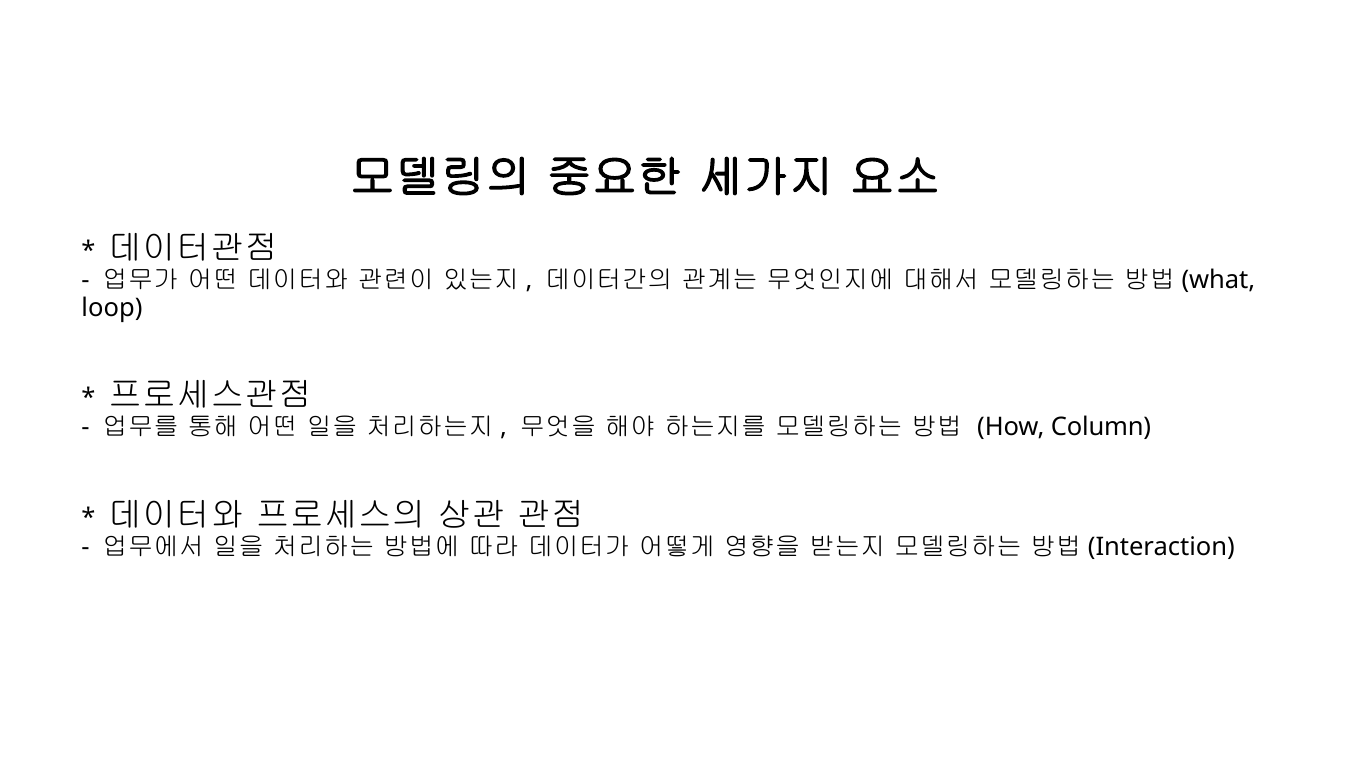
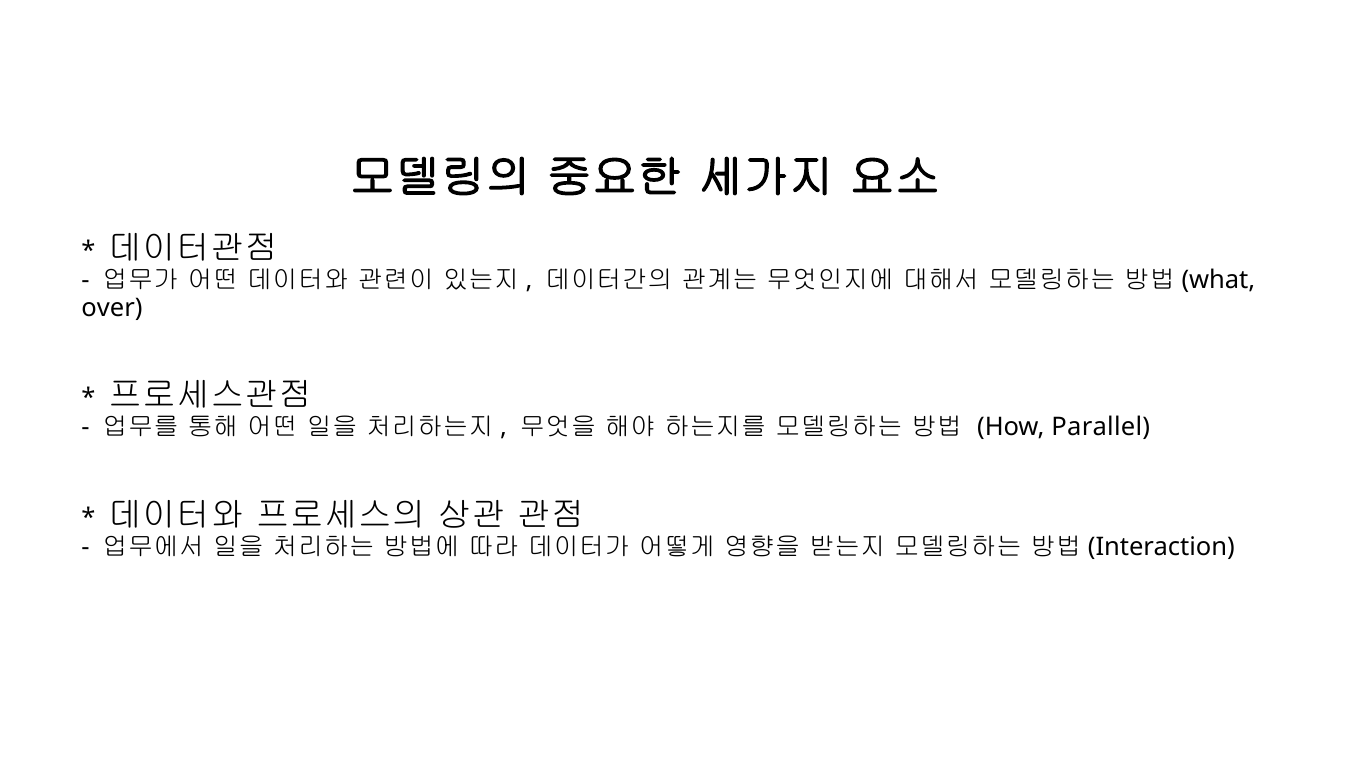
loop: loop -> over
Column: Column -> Parallel
